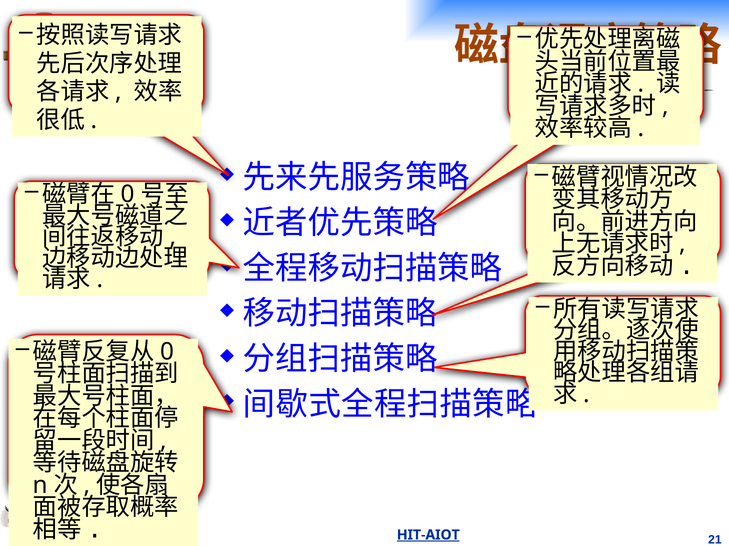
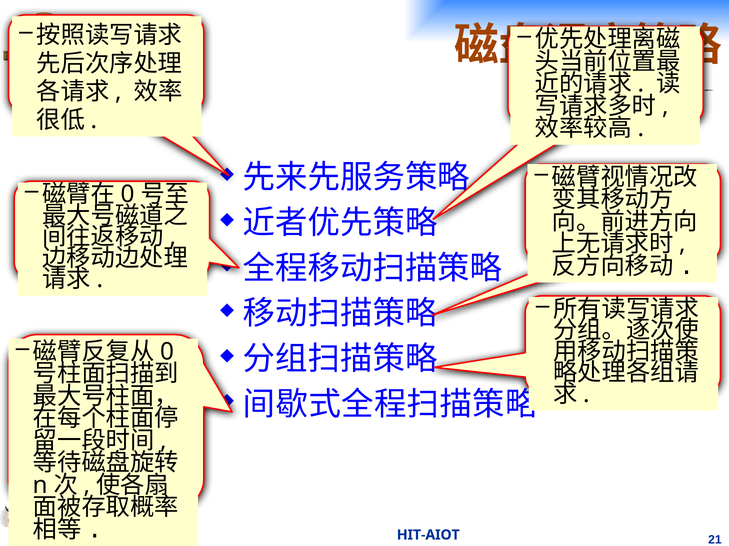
HIT-AIOT underline: present -> none
